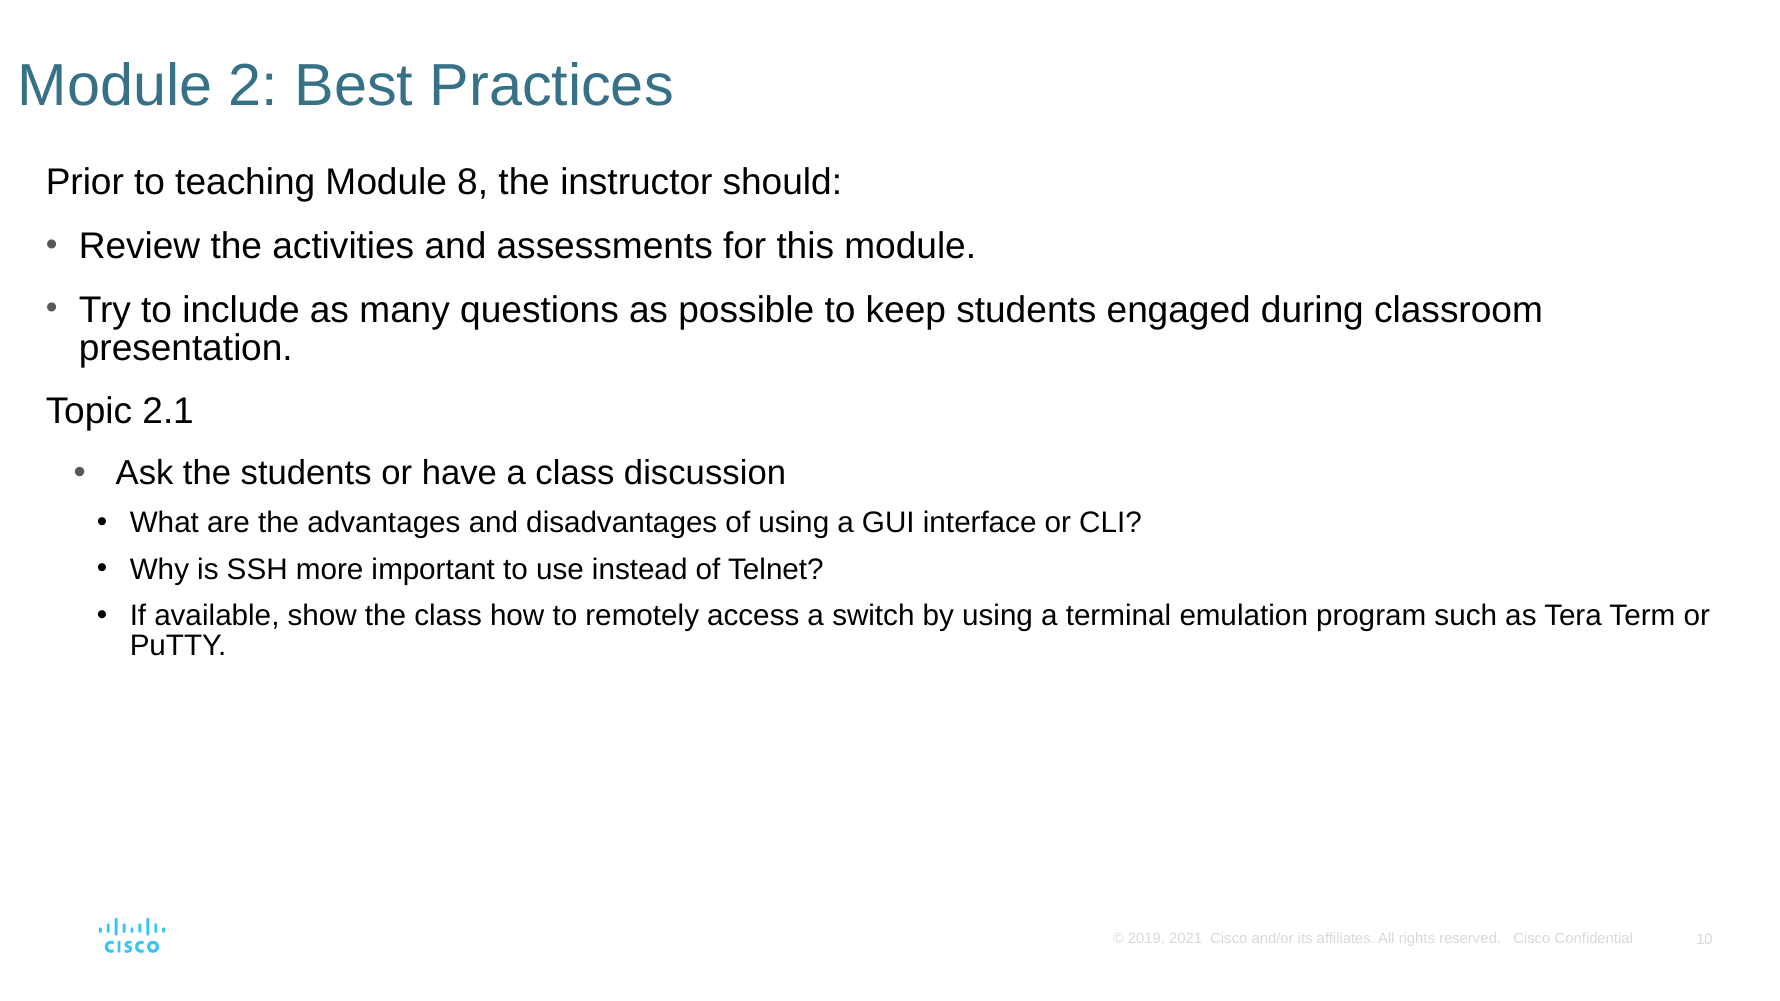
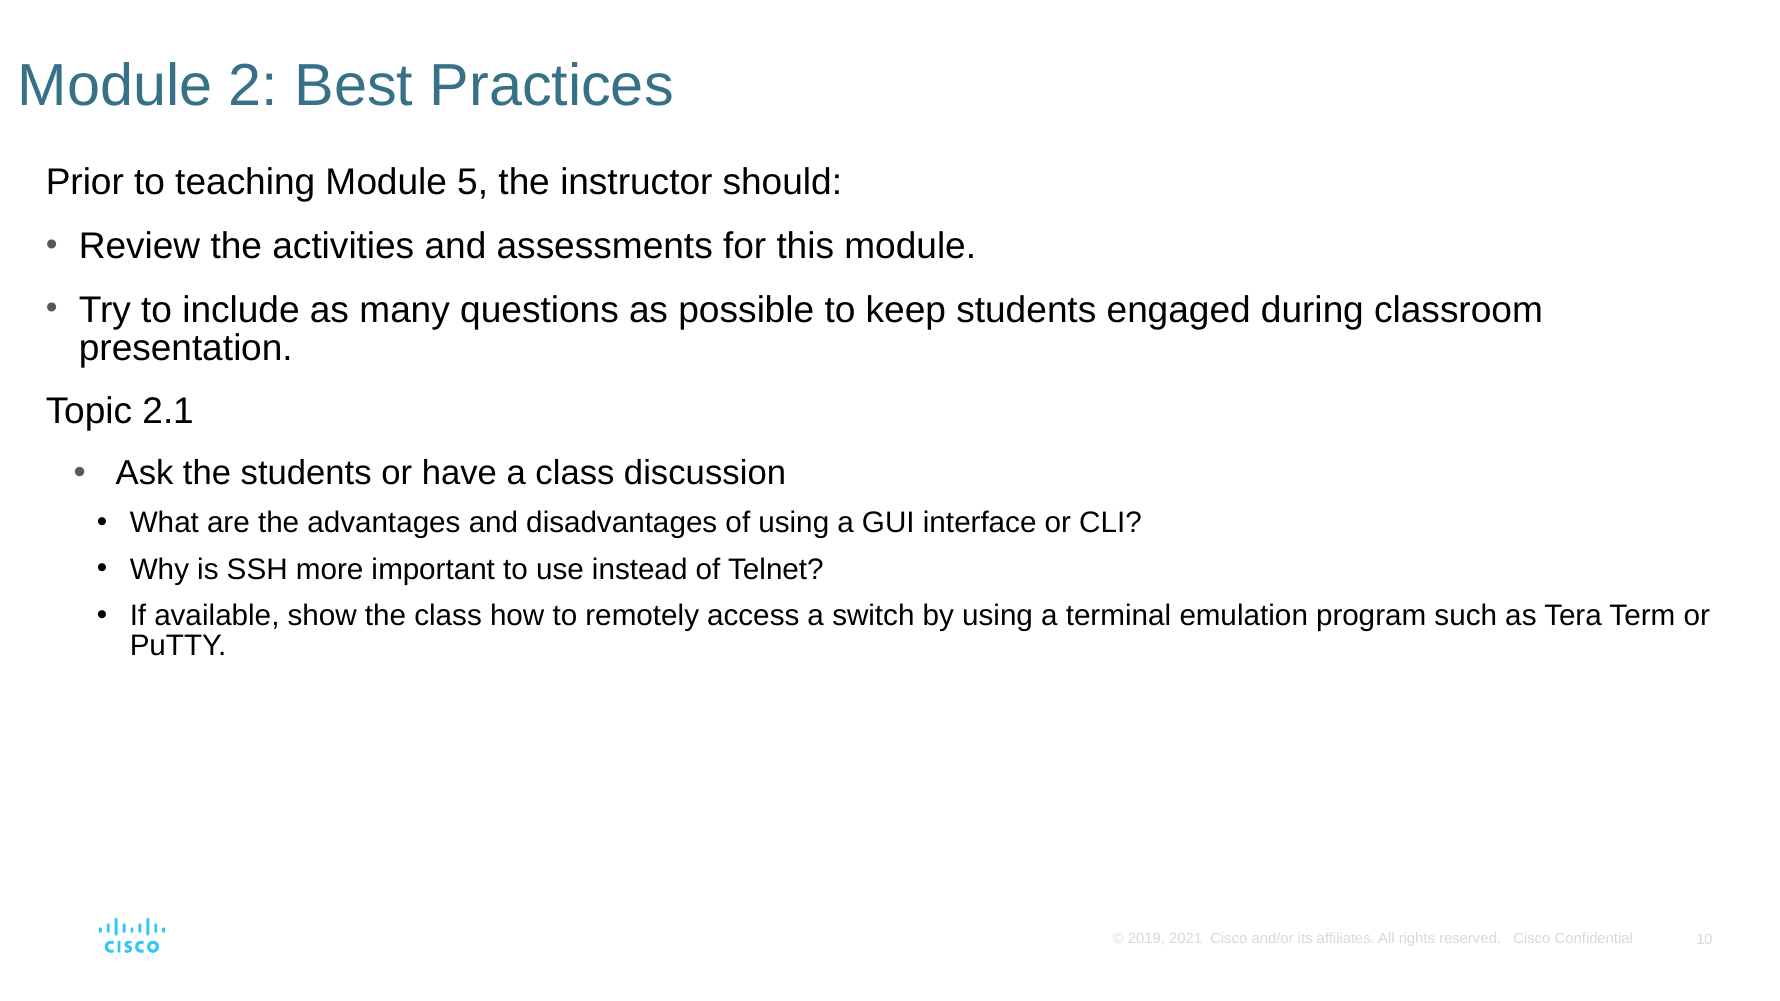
8: 8 -> 5
